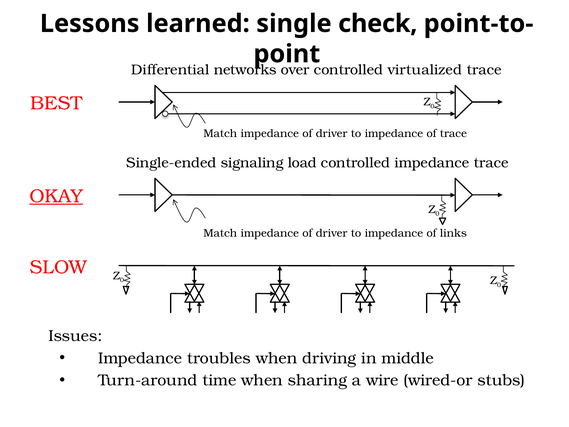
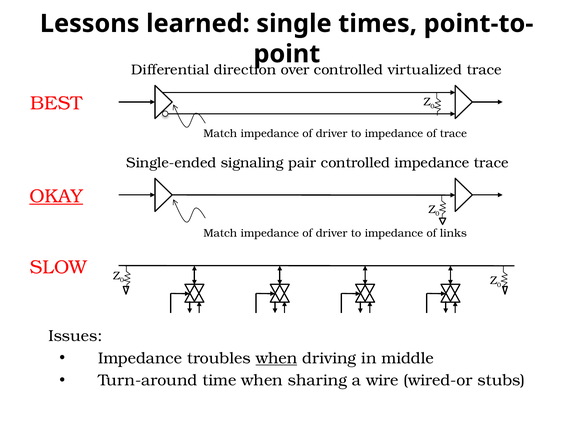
check: check -> times
networks: networks -> direction
load: load -> pair
when at (276, 358) underline: none -> present
